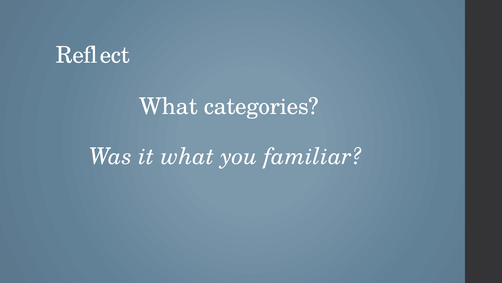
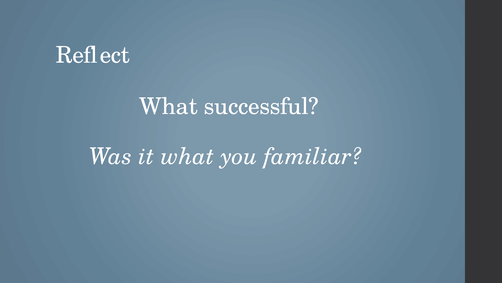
categories: categories -> successful
